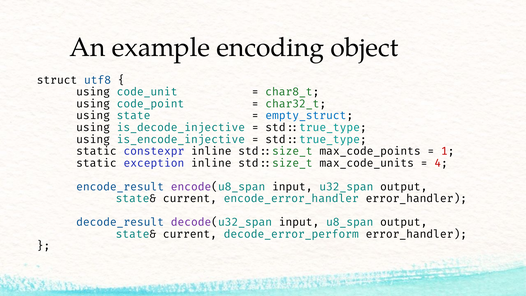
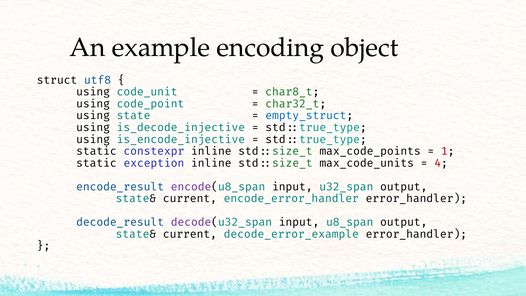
decode_error_perform: decode_error_perform -> decode_error_example
